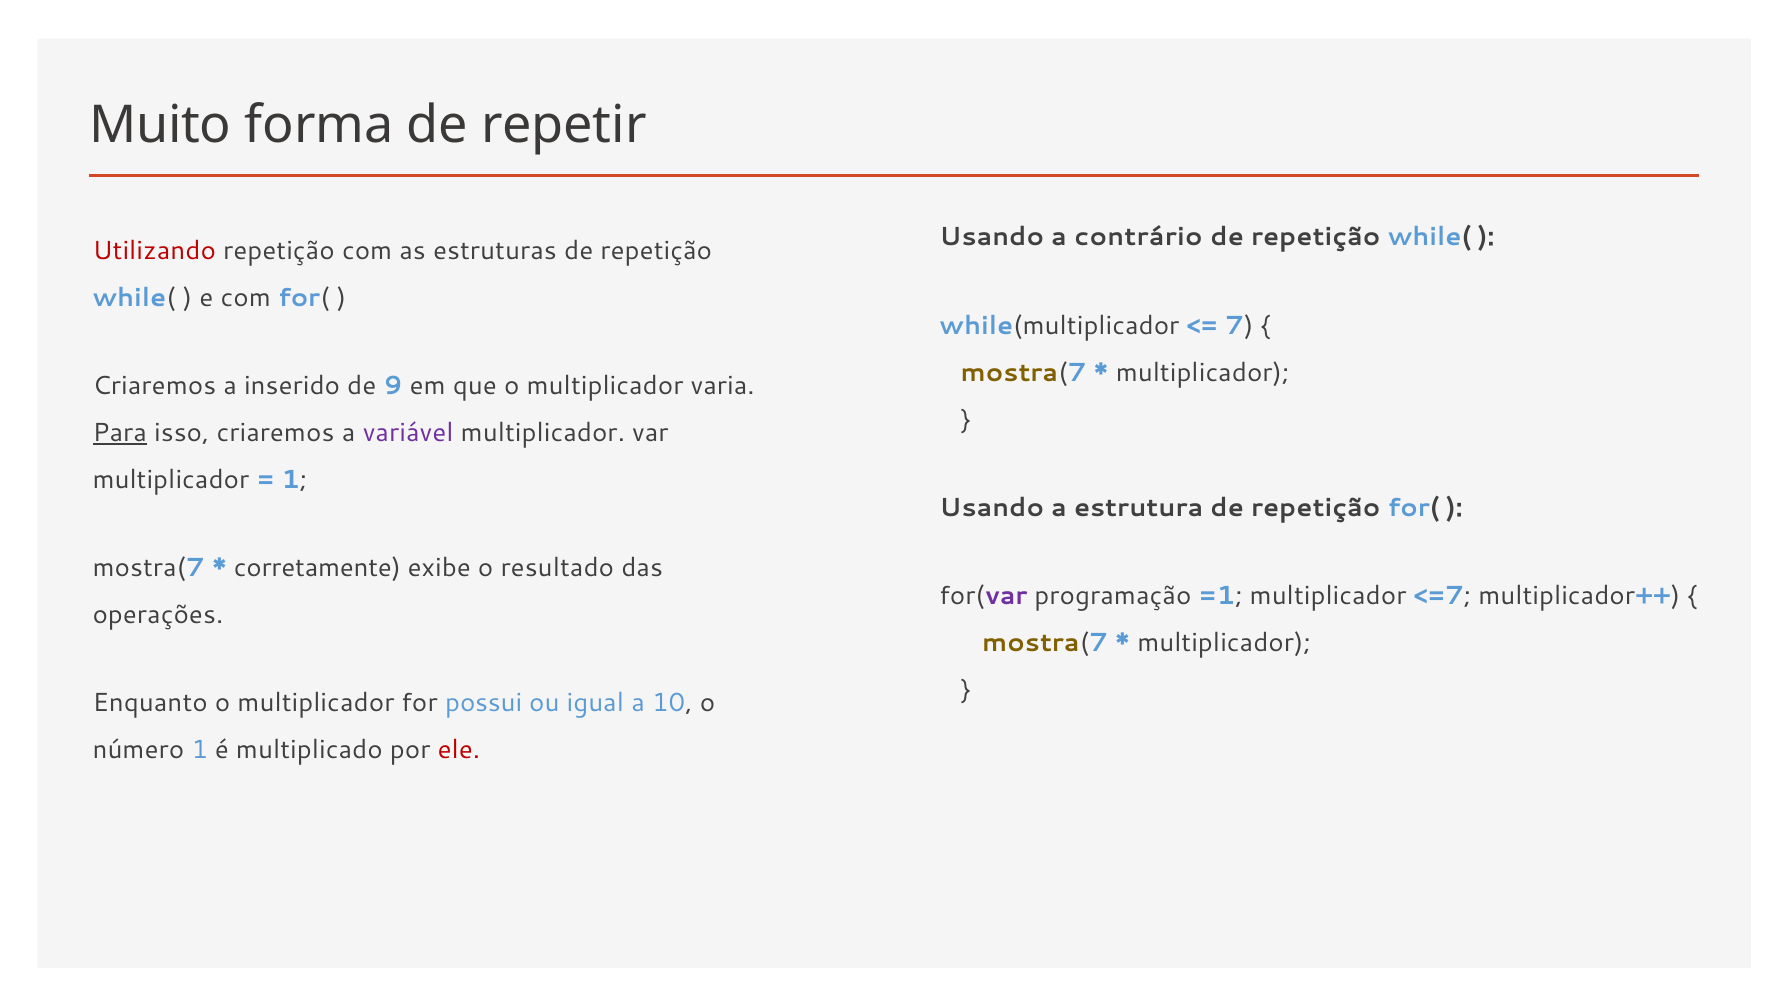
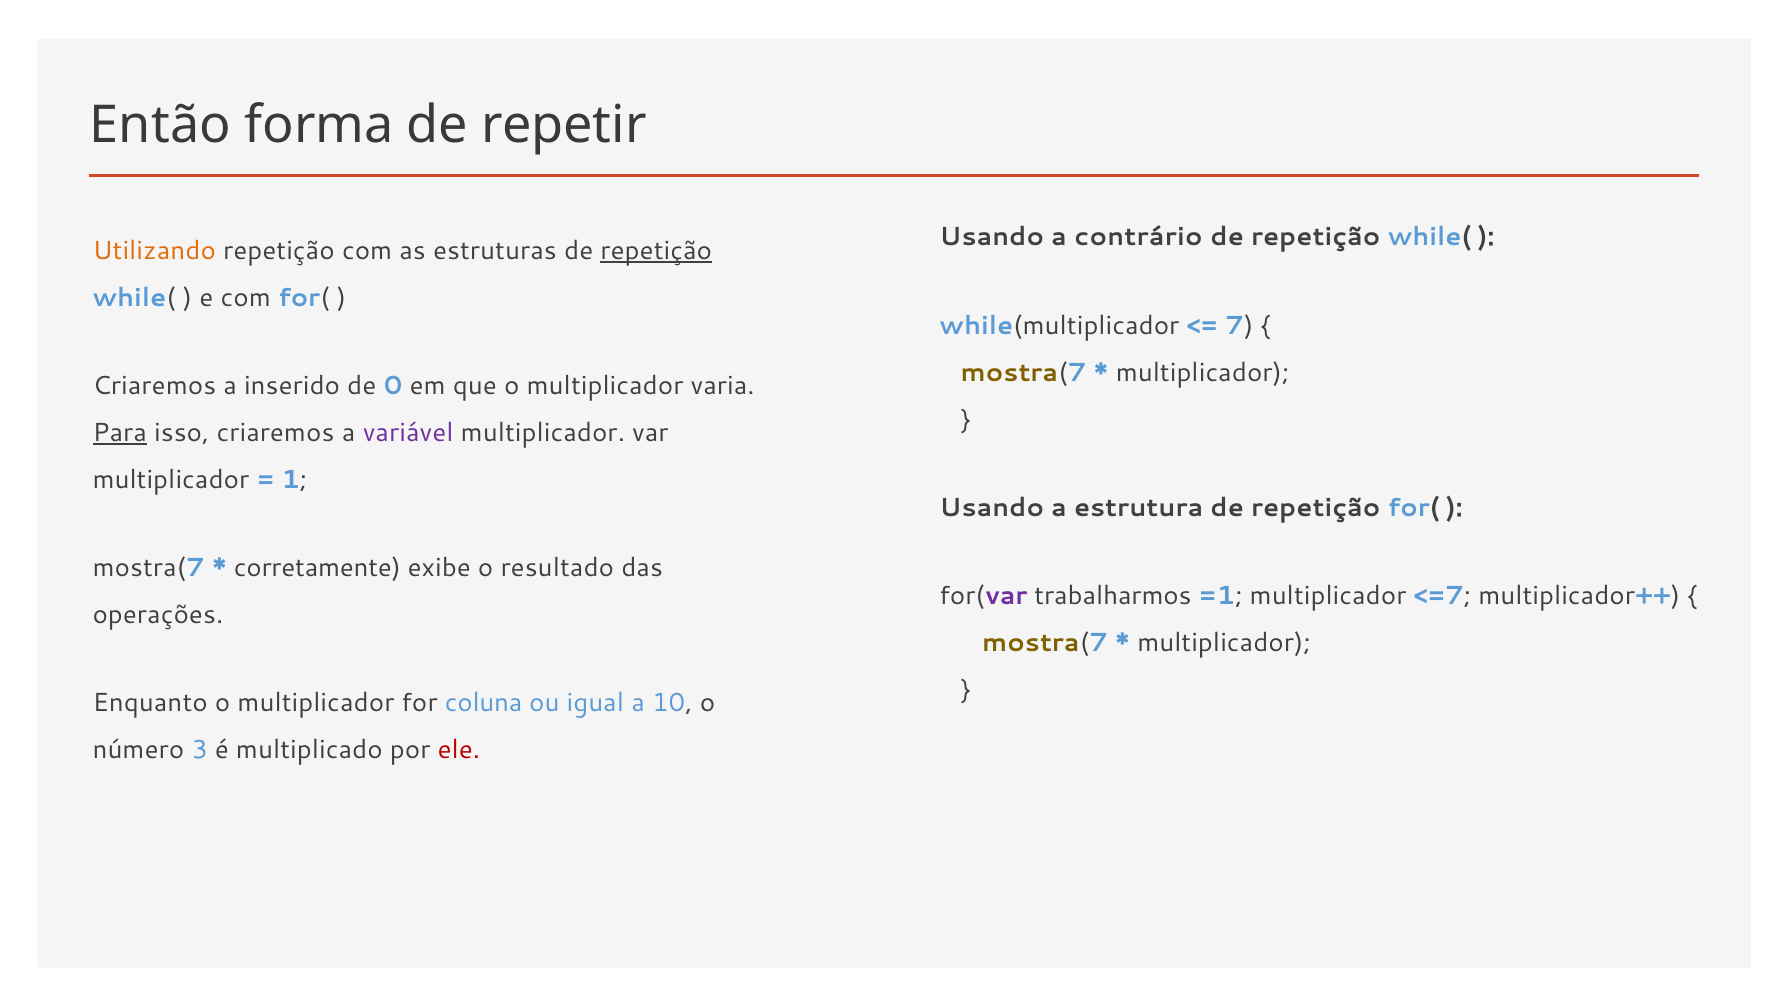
Muito: Muito -> Então
Utilizando colour: red -> orange
repetição at (656, 250) underline: none -> present
9: 9 -> 0
programação: programação -> trabalharmos
possui: possui -> coluna
número 1: 1 -> 3
